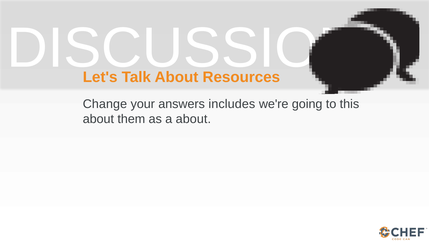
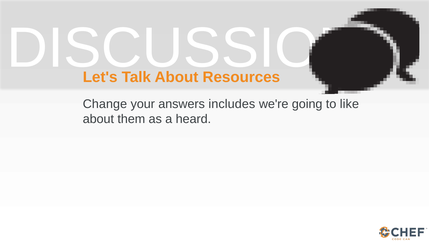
this: this -> like
a about: about -> heard
